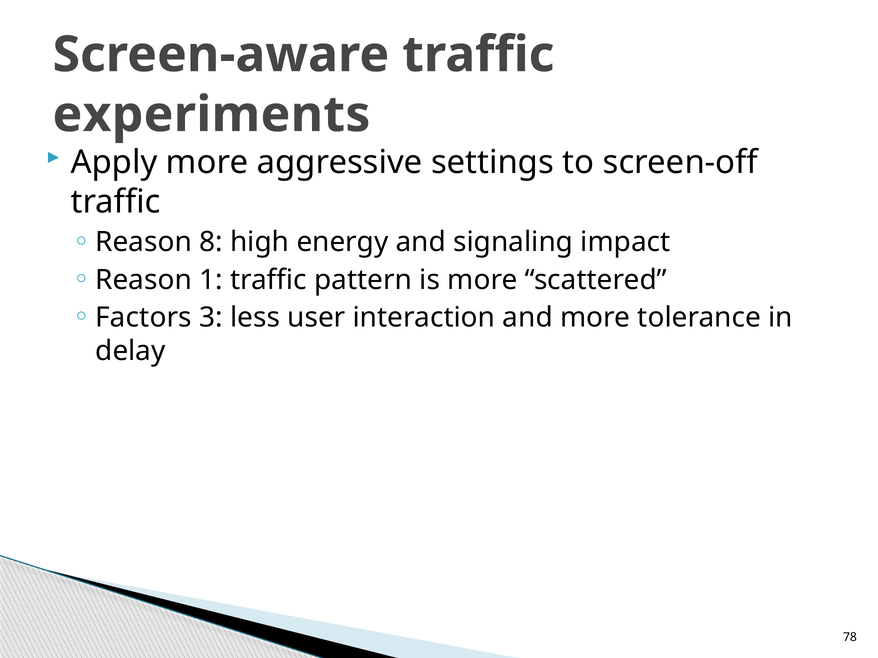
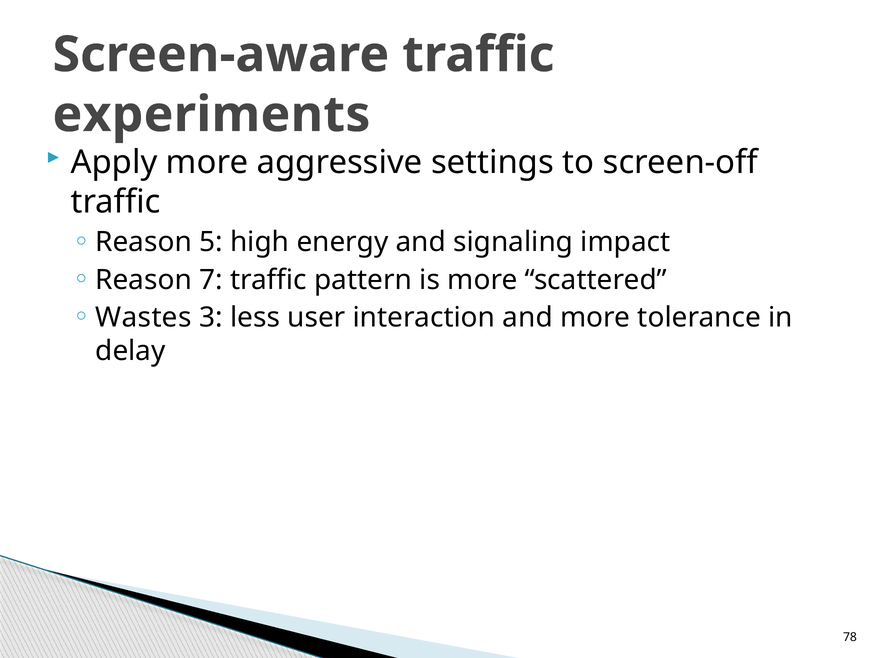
8: 8 -> 5
1: 1 -> 7
Factors: Factors -> Wastes
